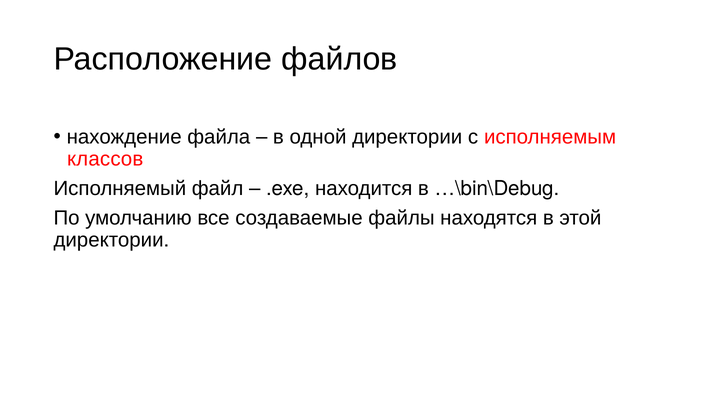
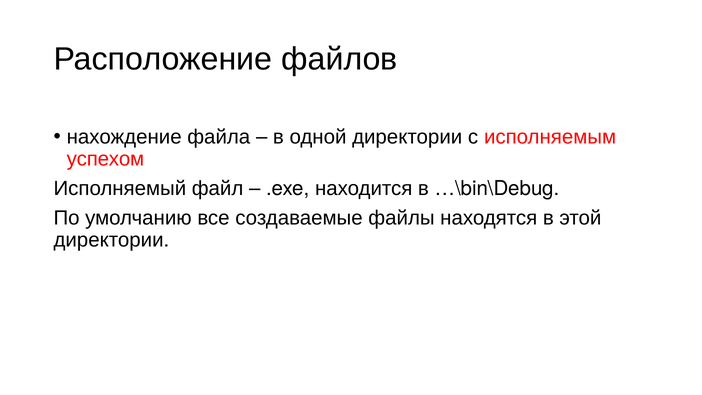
классов: классов -> успехом
